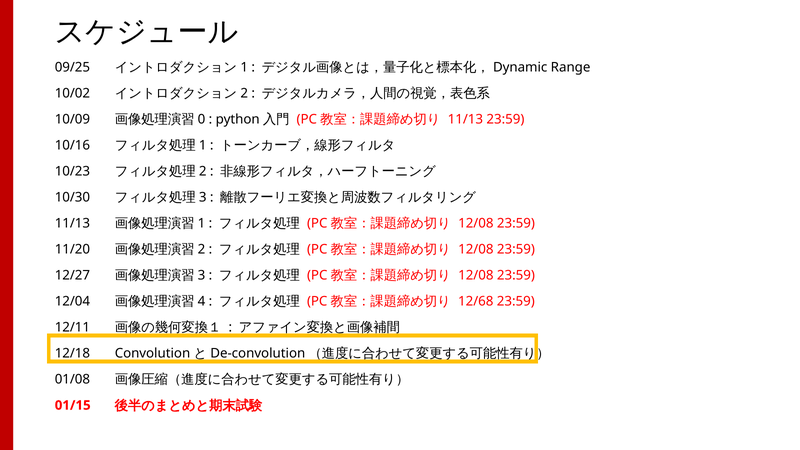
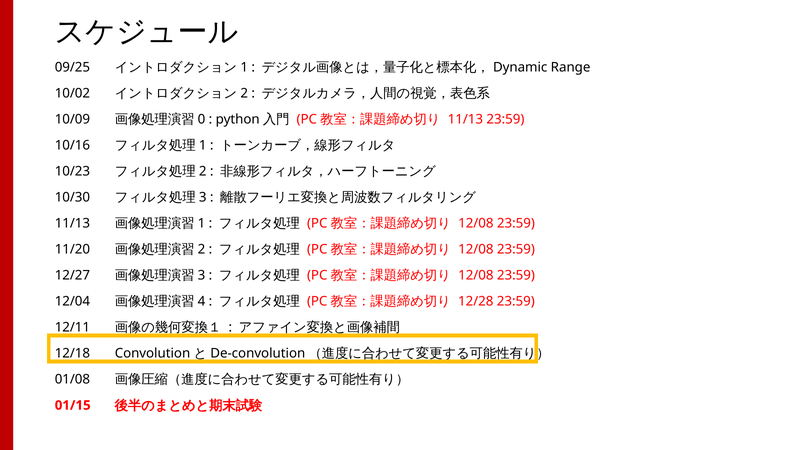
12/68: 12/68 -> 12/28
